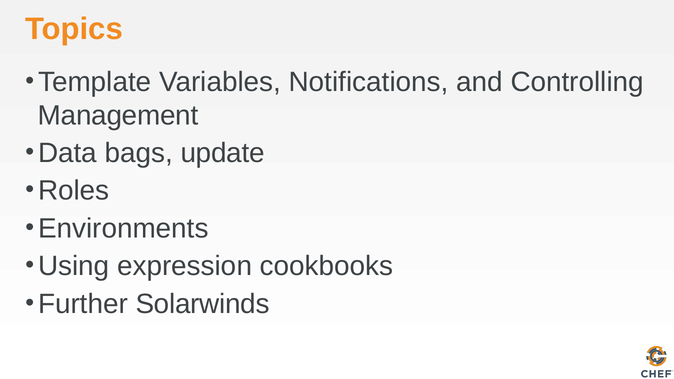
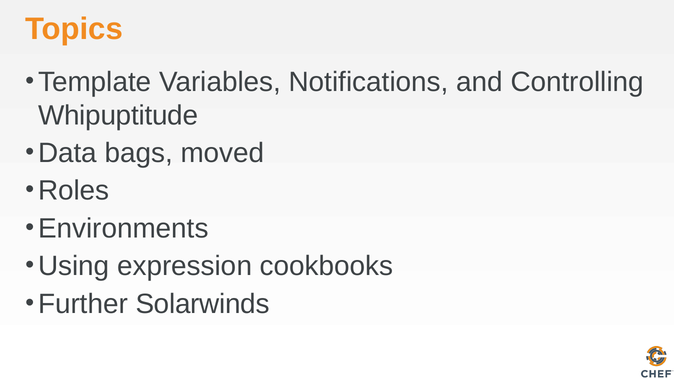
Management: Management -> Whipuptitude
update: update -> moved
